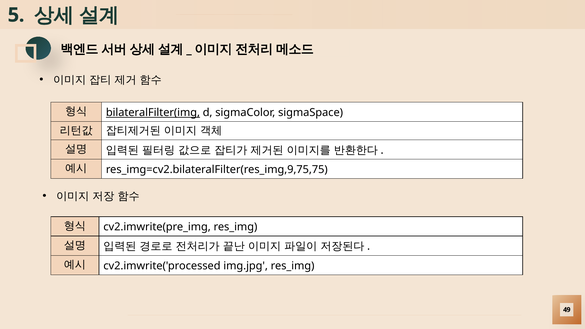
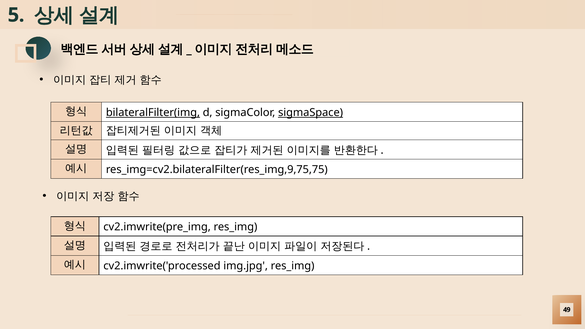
sigmaSpace underline: none -> present
